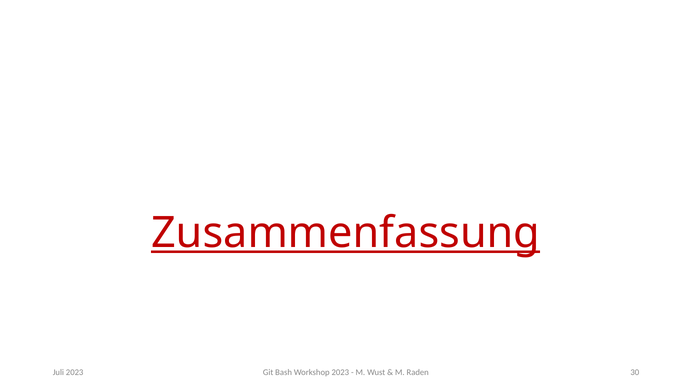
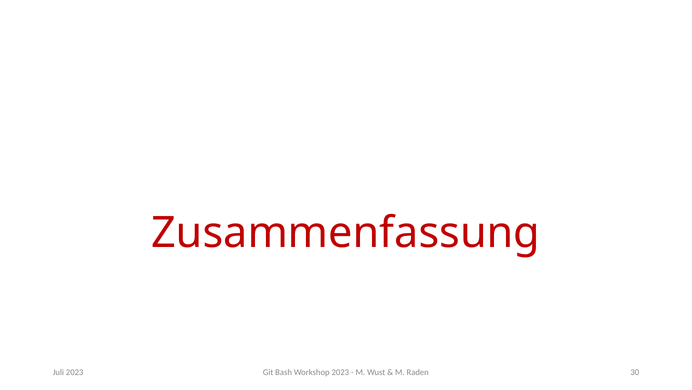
Zusammenfassung underline: present -> none
